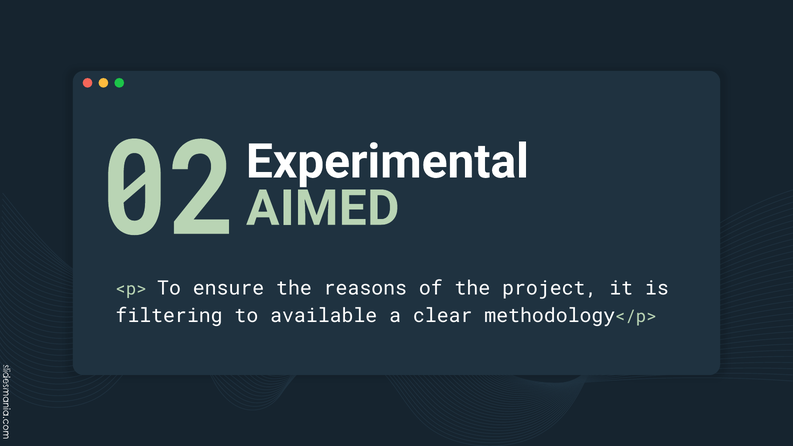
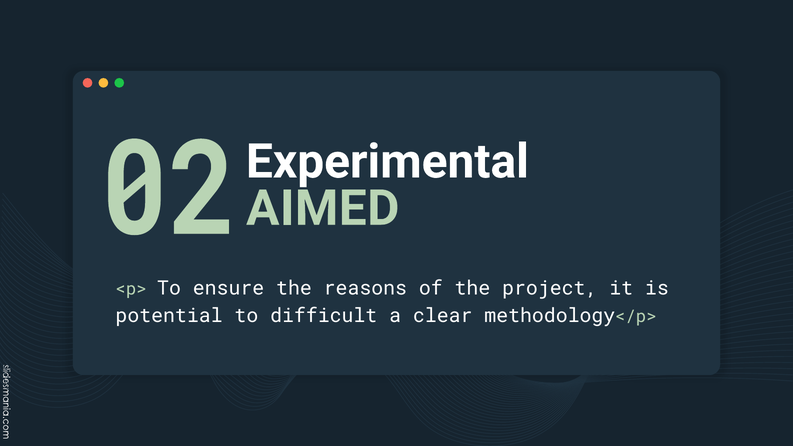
filtering: filtering -> potential
available: available -> difficult
